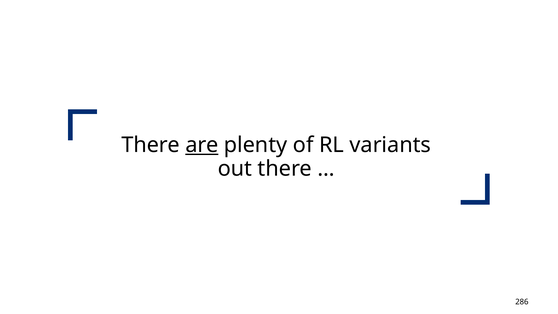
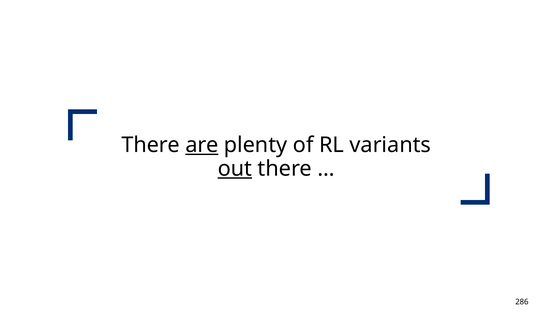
out underline: none -> present
